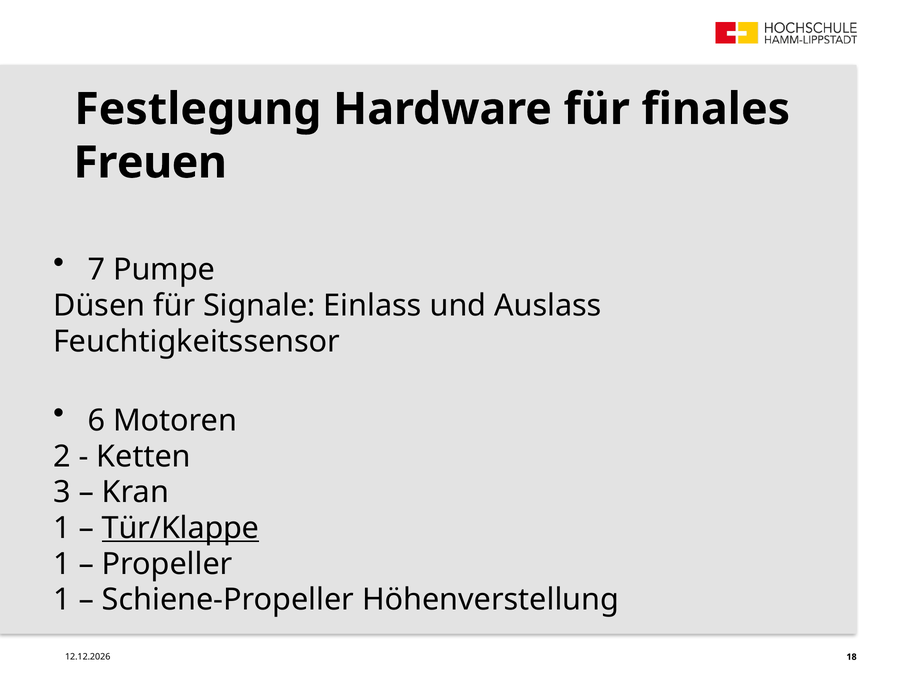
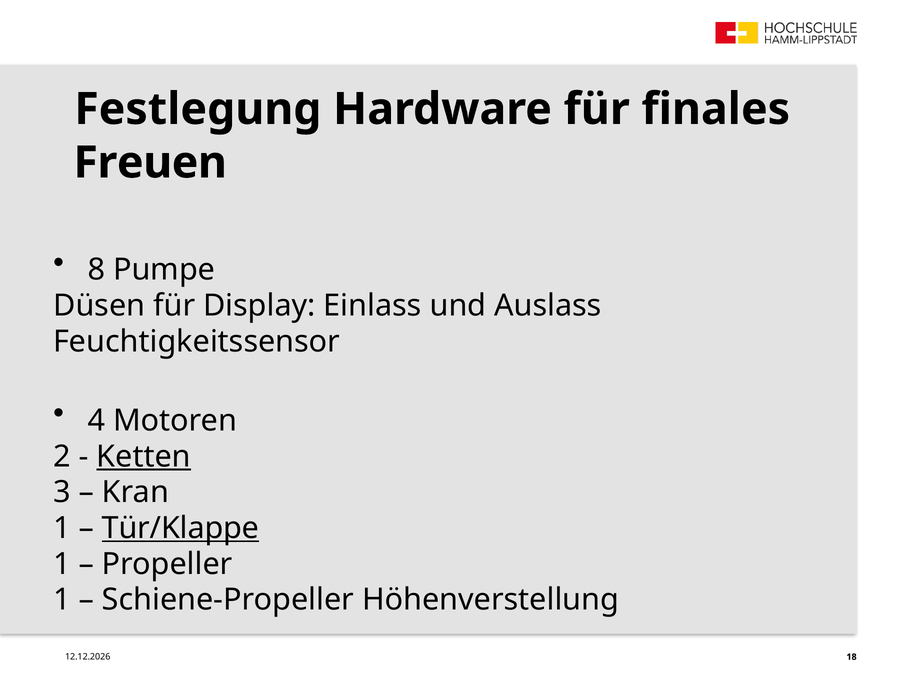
7: 7 -> 8
Signale: Signale -> Display
6: 6 -> 4
Ketten underline: none -> present
